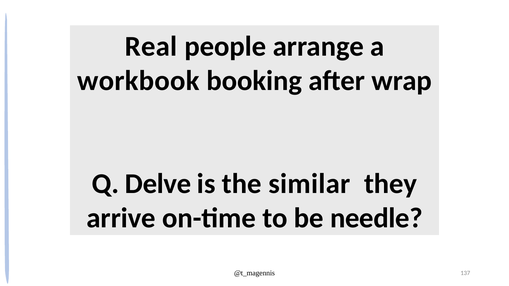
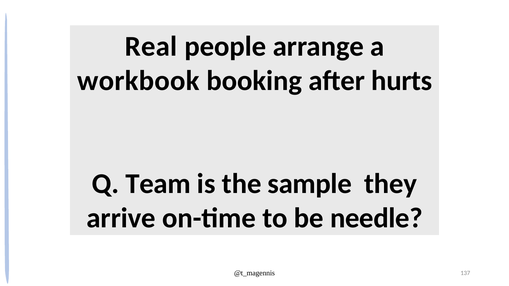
wrap: wrap -> hurts
Delve: Delve -> Team
similar: similar -> sample
